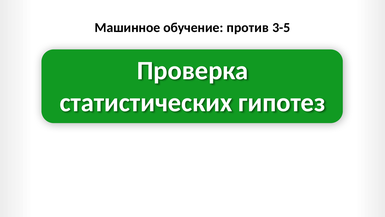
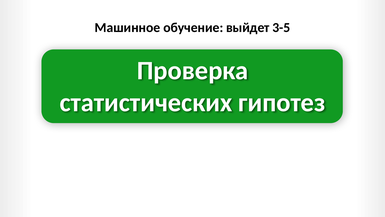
против: против -> выйдет
